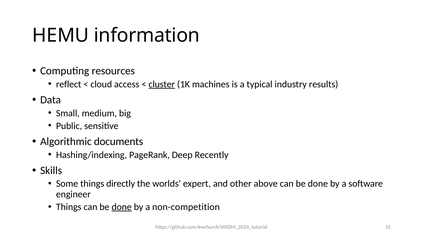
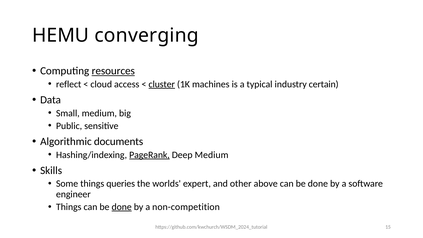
information: information -> converging
resources underline: none -> present
results: results -> certain
PageRank underline: none -> present
Deep Recently: Recently -> Medium
directly: directly -> queries
